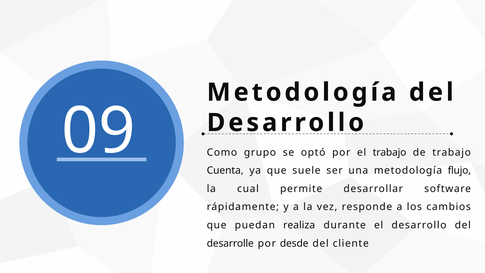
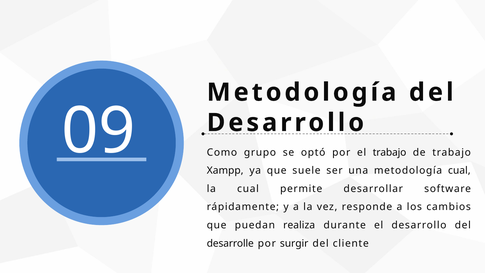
Cuenta: Cuenta -> Xampp
metodología flujo: flujo -> cual
desde: desde -> surgir
